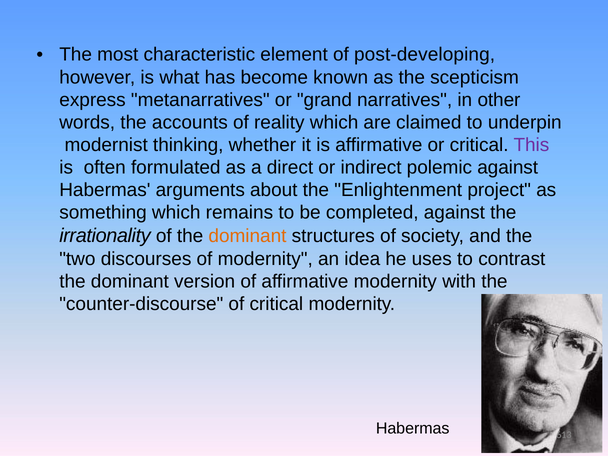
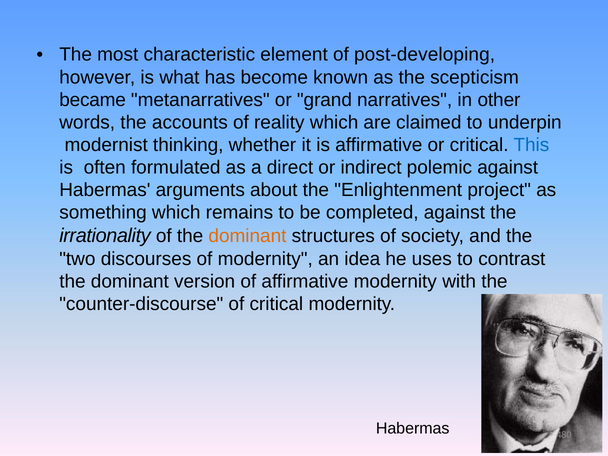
express: express -> became
This colour: purple -> blue
613: 613 -> 480
